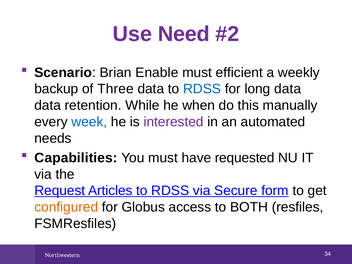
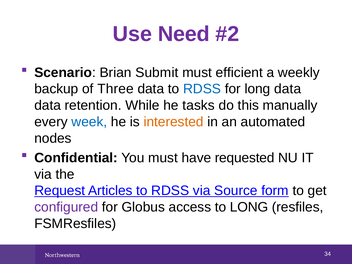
Enable: Enable -> Submit
when: when -> tasks
interested colour: purple -> orange
needs: needs -> nodes
Capabilities: Capabilities -> Confidential
Secure: Secure -> Source
configured colour: orange -> purple
to BOTH: BOTH -> LONG
